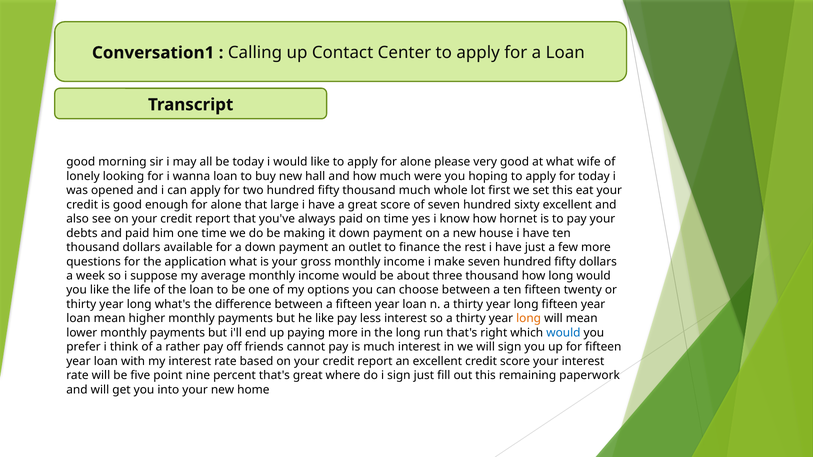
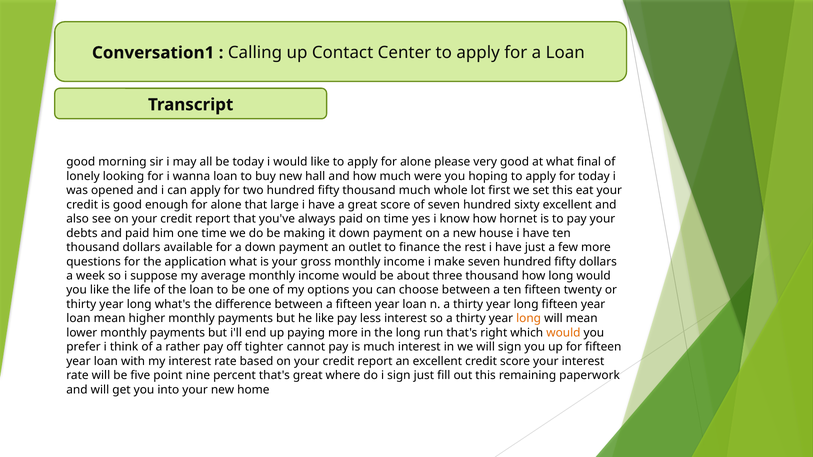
wife: wife -> final
would at (563, 333) colour: blue -> orange
friends: friends -> tighter
